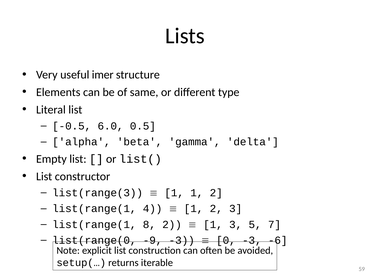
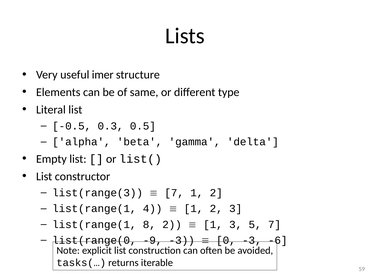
6.0: 6.0 -> 0.3
1 at (174, 192): 1 -> 7
setup(…: setup(… -> tasks(…
